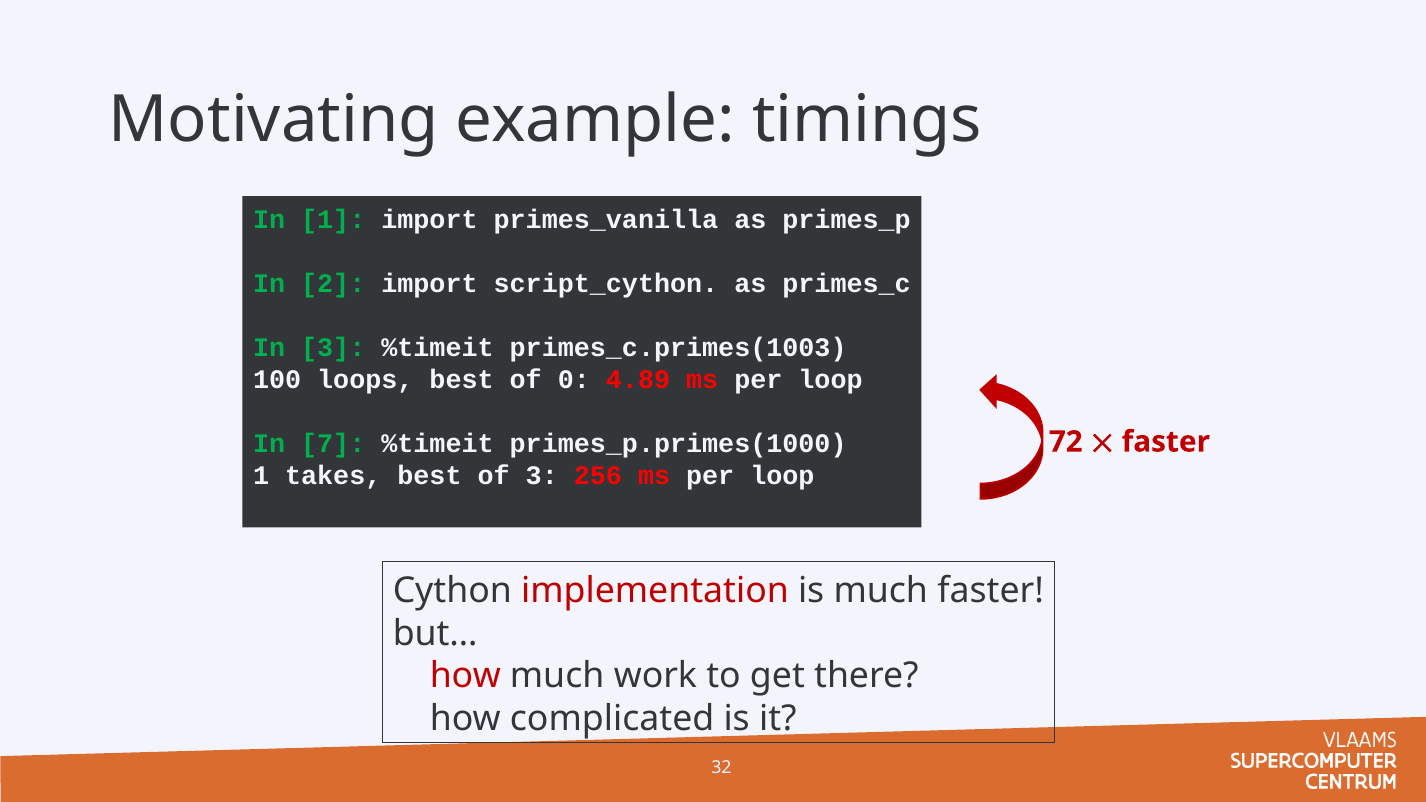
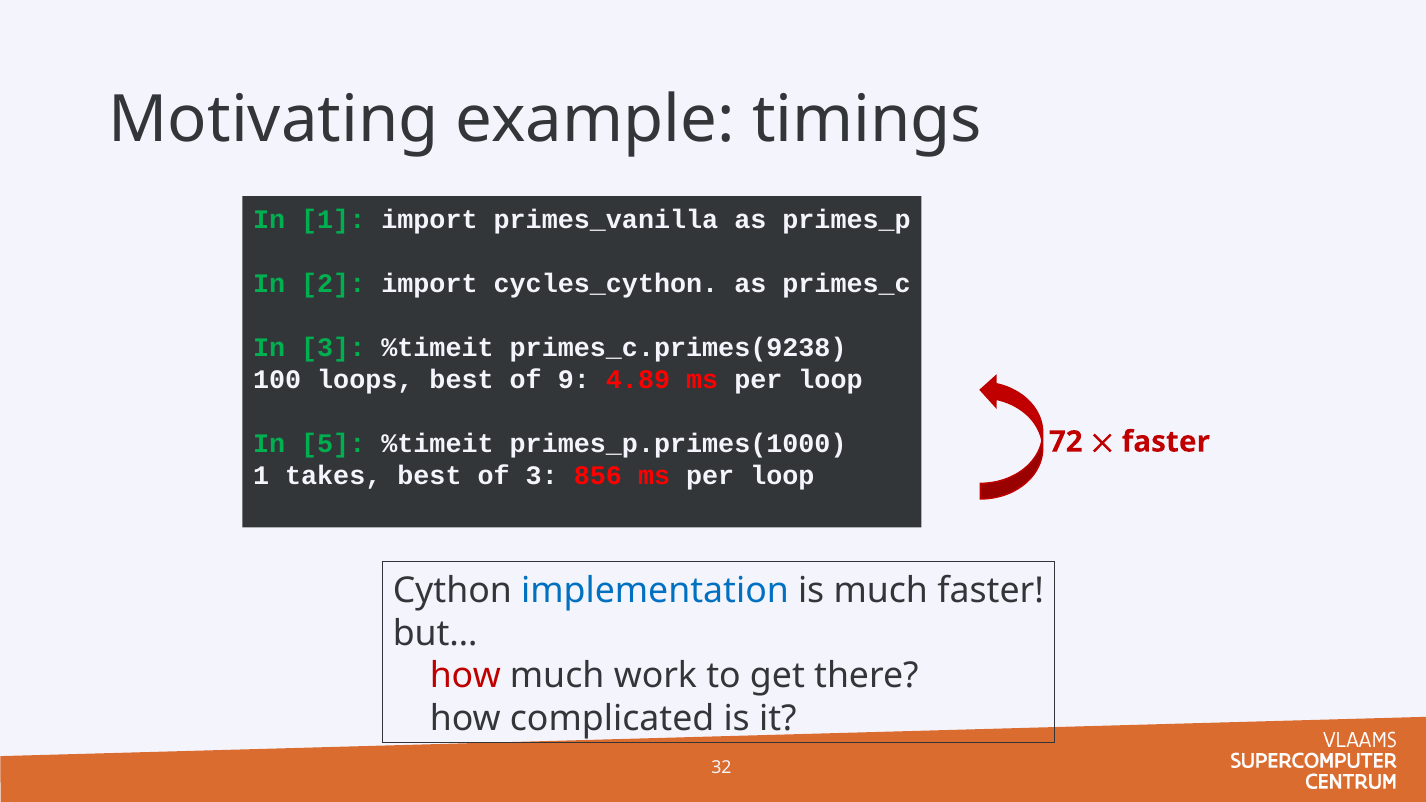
script_cython: script_cython -> cycles_cython
primes_c.primes(1003: primes_c.primes(1003 -> primes_c.primes(9238
0: 0 -> 9
7: 7 -> 5
256: 256 -> 856
implementation colour: red -> blue
